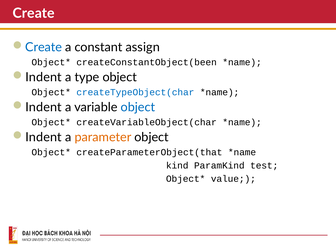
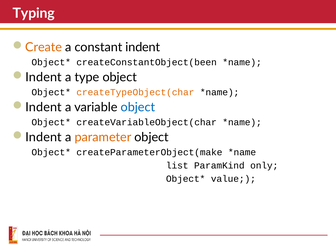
Create at (34, 13): Create -> Typing
Create at (44, 47) colour: blue -> orange
constant assign: assign -> indent
createTypeObject(char colour: blue -> orange
createParameterObject(that: createParameterObject(that -> createParameterObject(make
kind: kind -> list
test: test -> only
